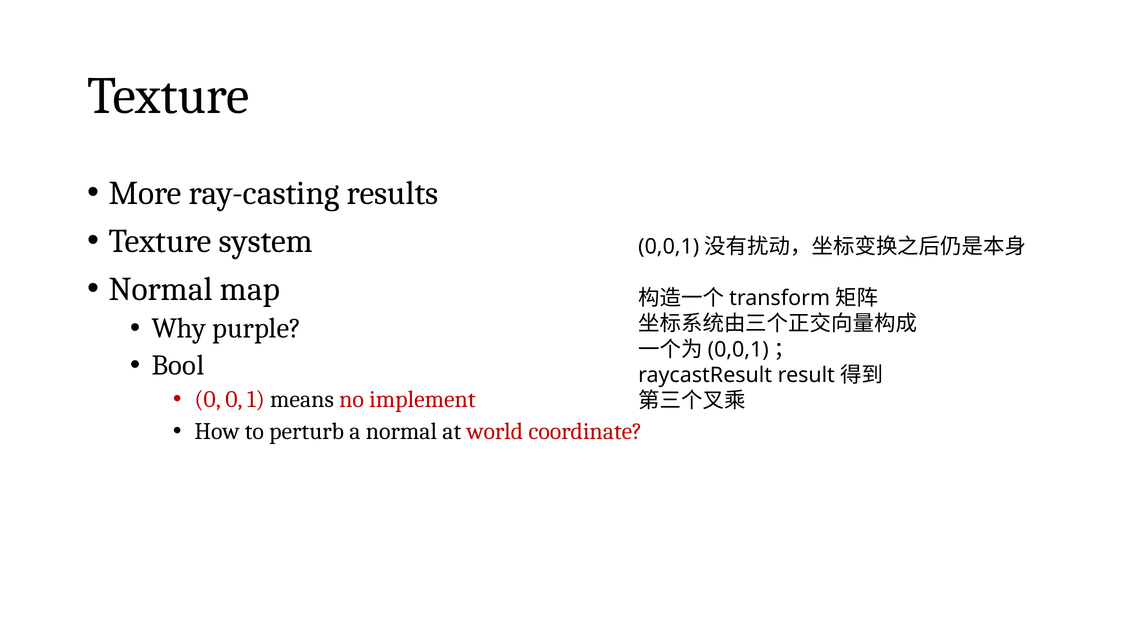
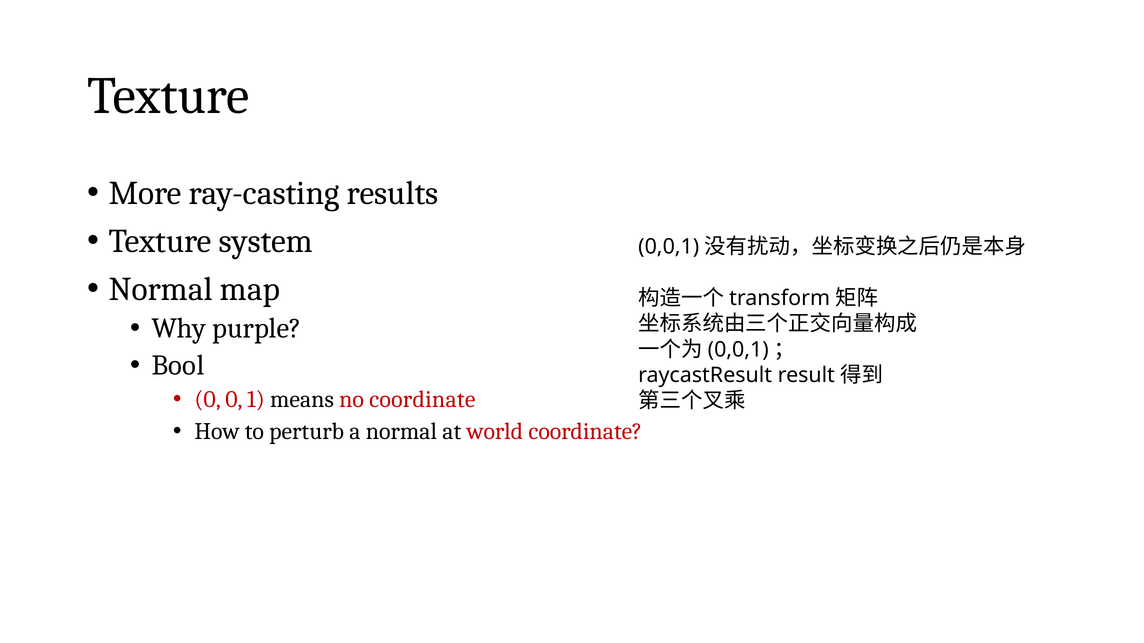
no implement: implement -> coordinate
